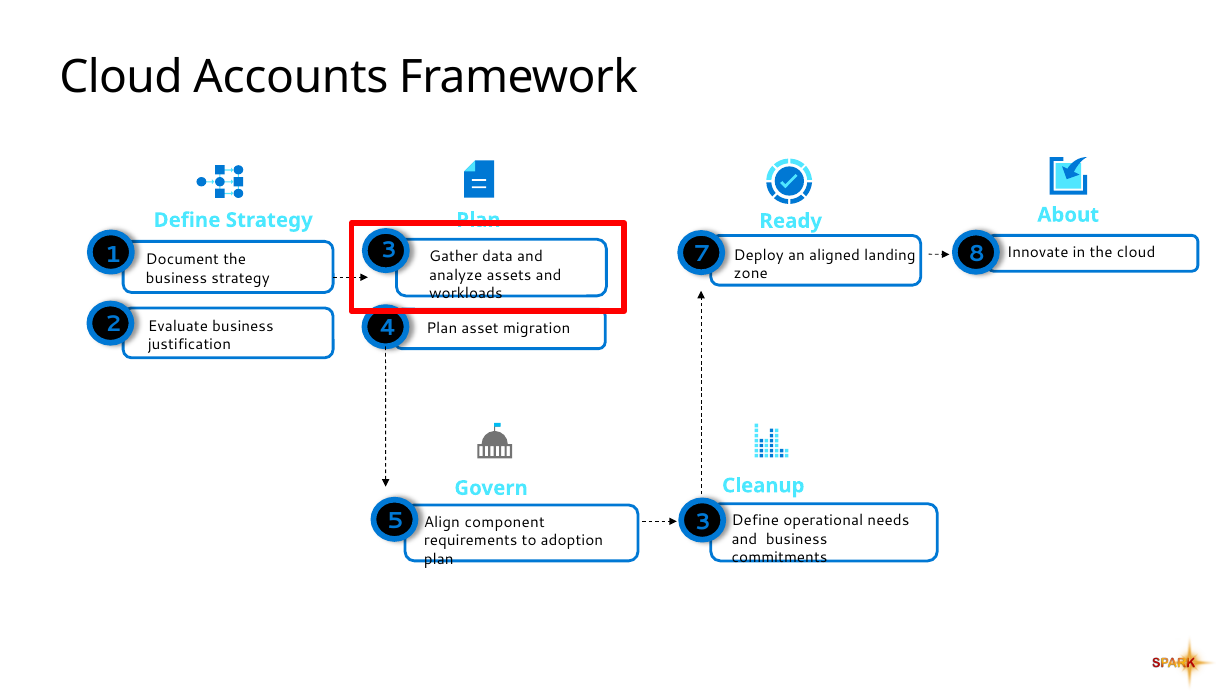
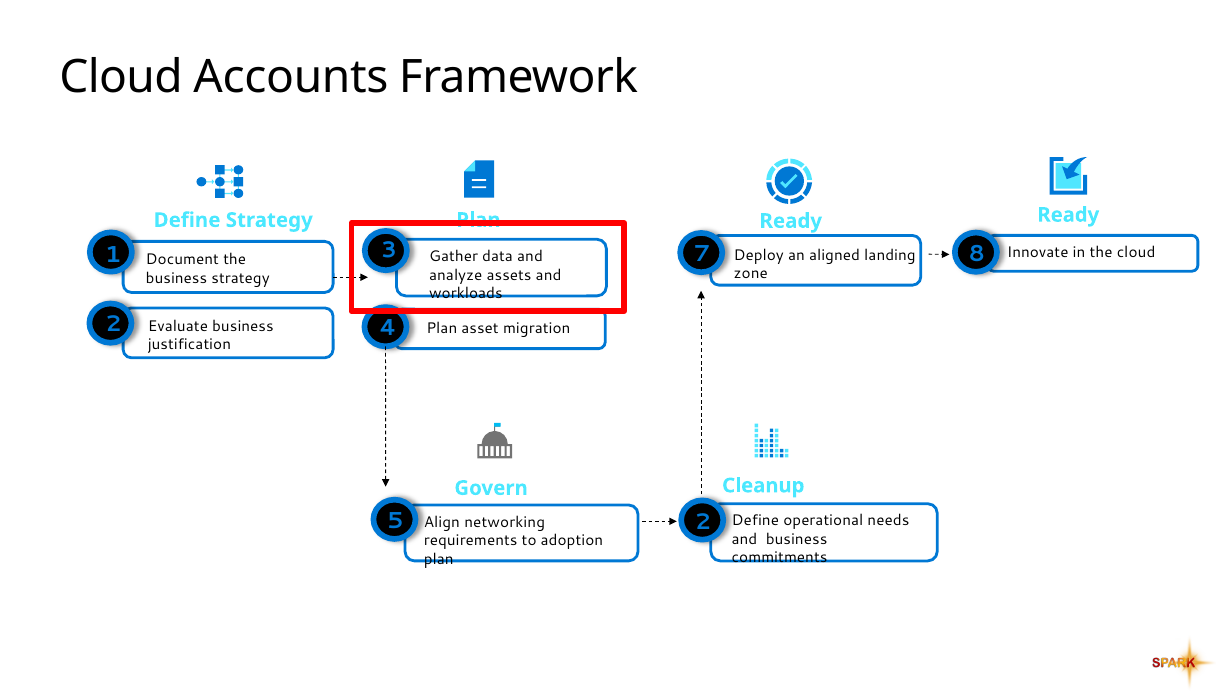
About at (1068, 215): About -> Ready
5 3: 3 -> 2
component: component -> networking
